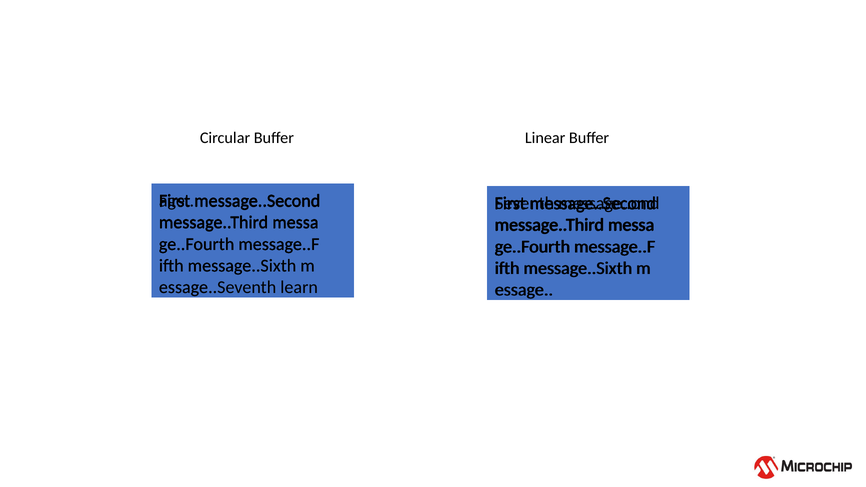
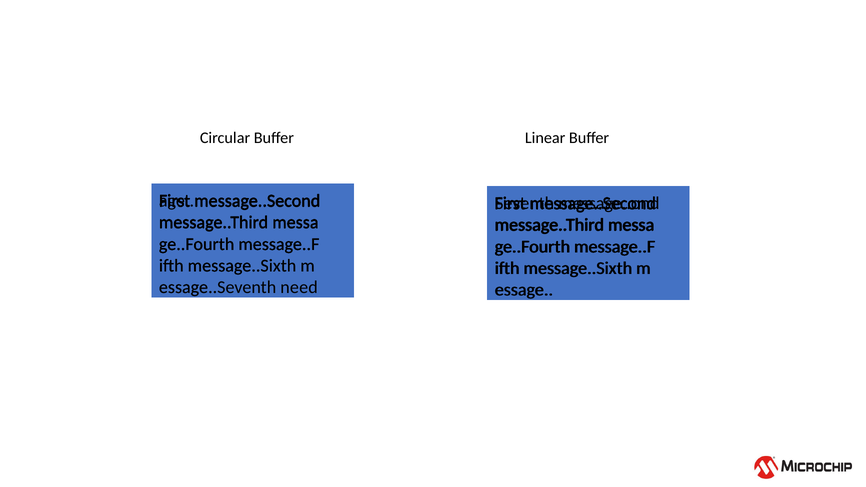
learn: learn -> need
